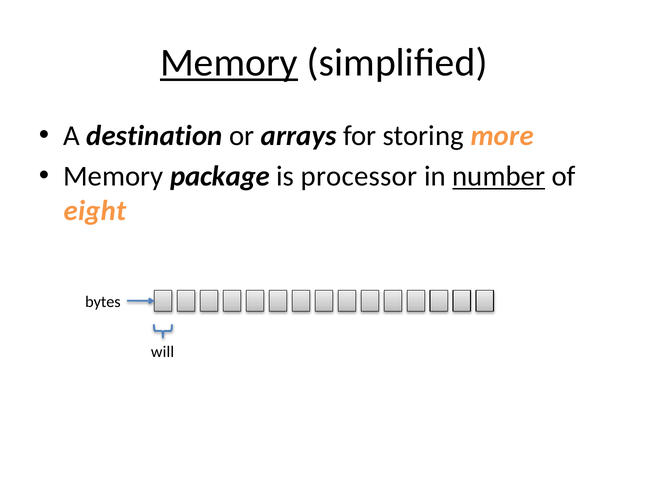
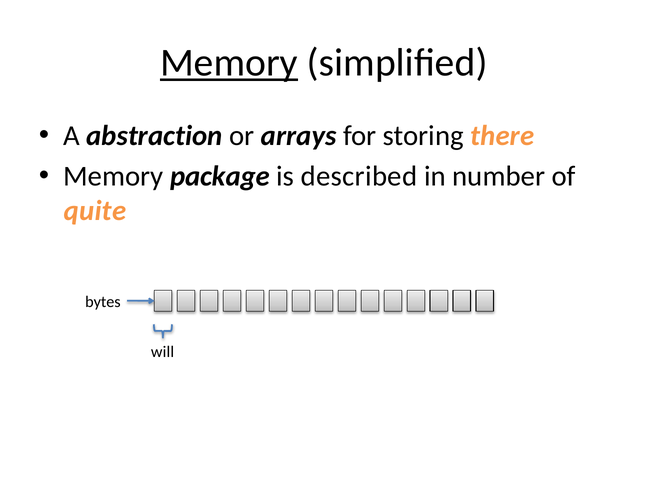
destination: destination -> abstraction
more: more -> there
processor: processor -> described
number underline: present -> none
eight: eight -> quite
